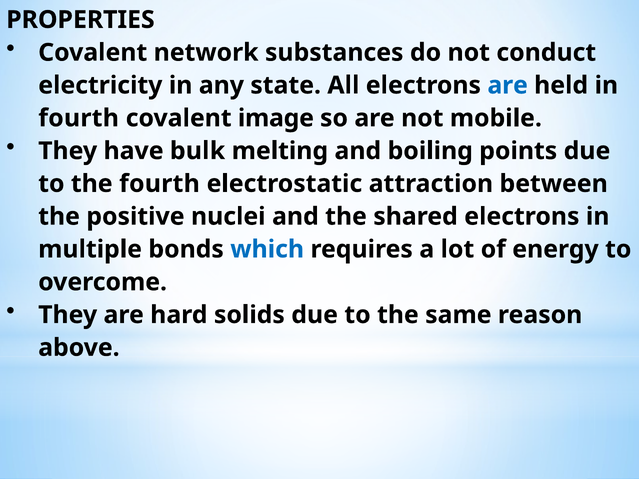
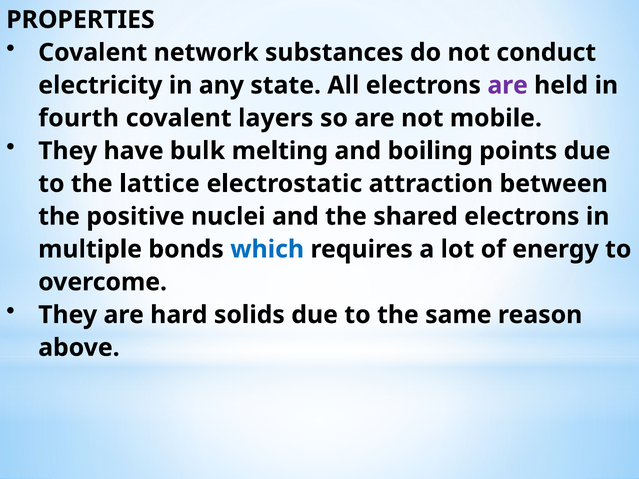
are at (508, 85) colour: blue -> purple
image: image -> layers
the fourth: fourth -> lattice
